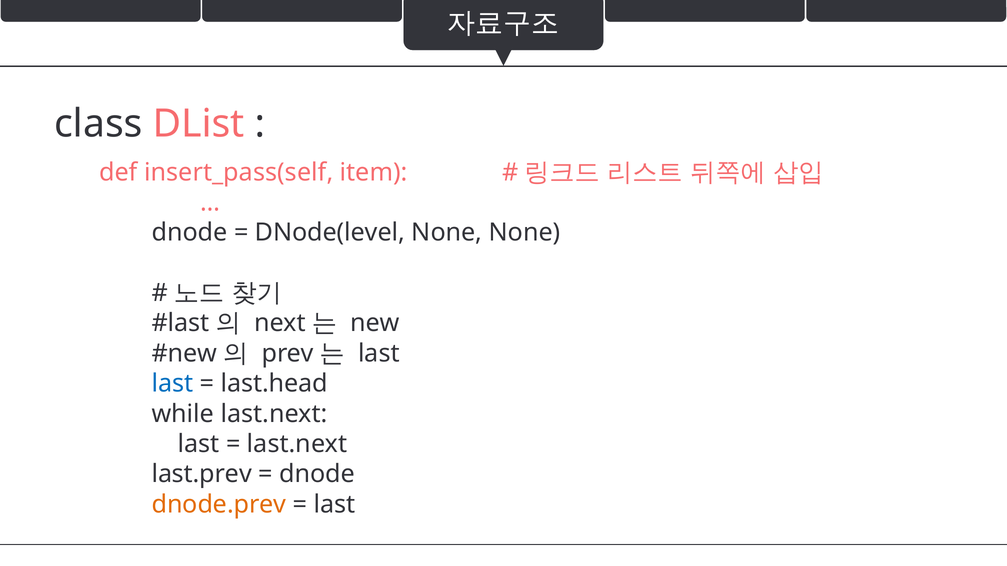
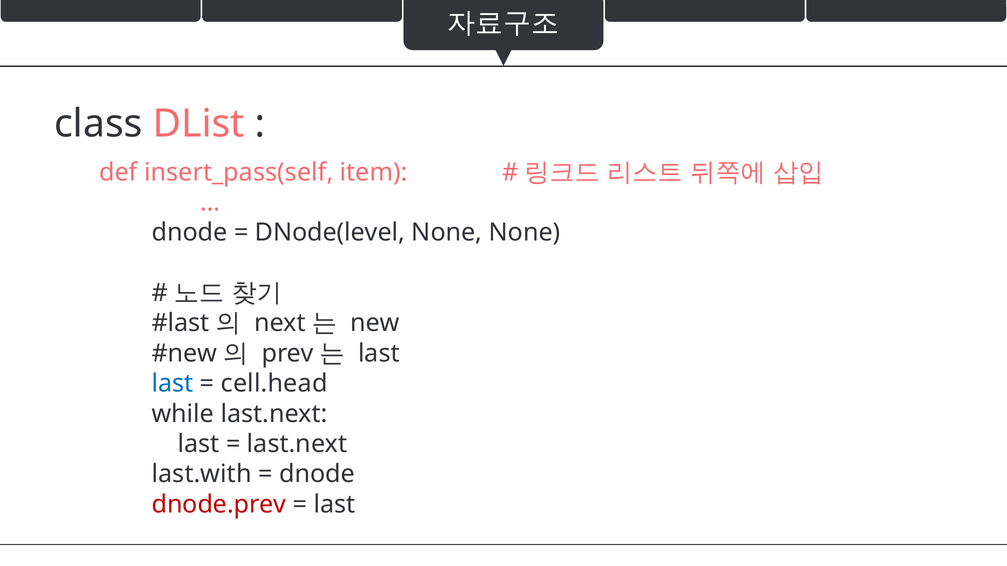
last.head: last.head -> cell.head
last.prev: last.prev -> last.with
dnode.prev colour: orange -> red
